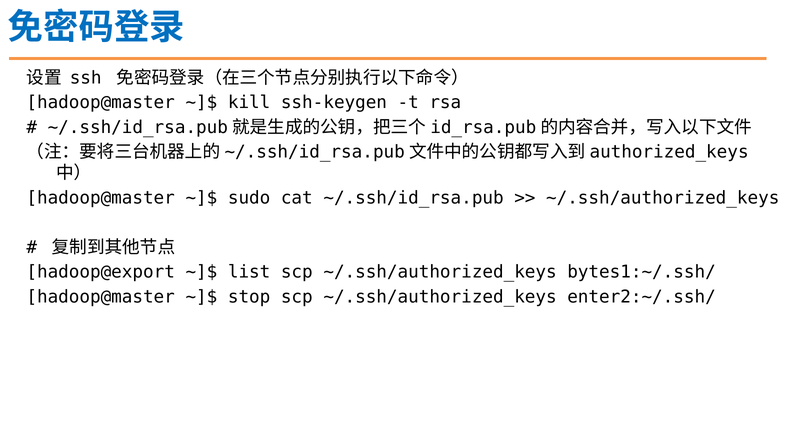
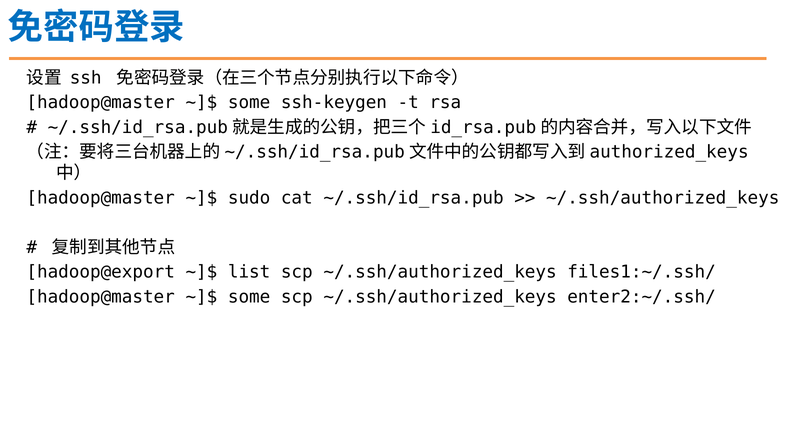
kill at (249, 103): kill -> some
bytes1:~/.ssh/: bytes1:~/.ssh/ -> files1:~/.ssh/
stop at (249, 297): stop -> some
